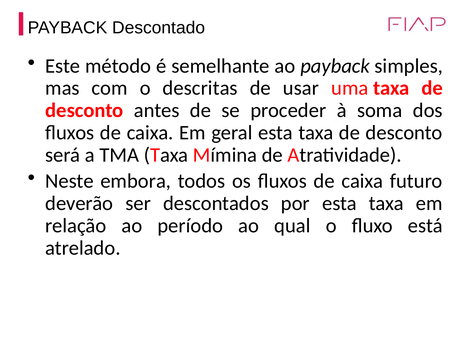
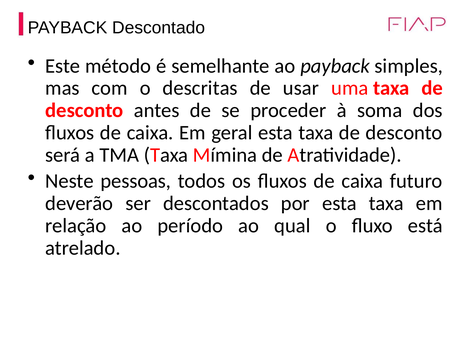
embora: embora -> pessoas
